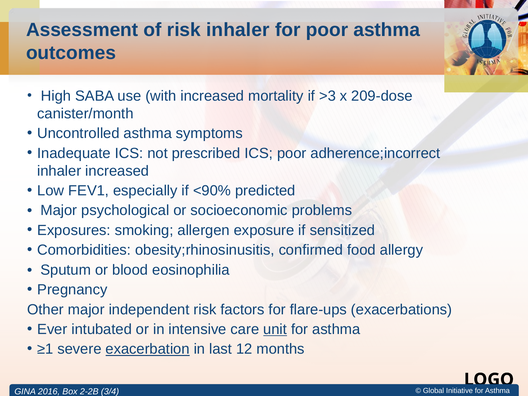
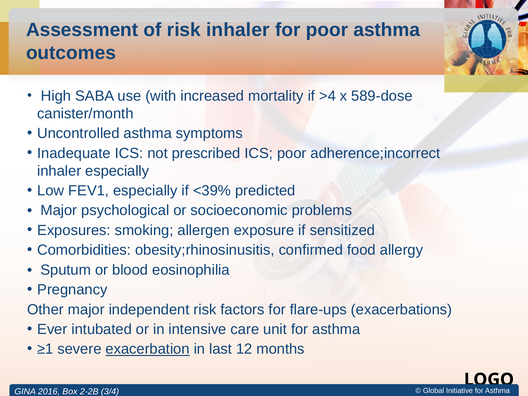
>3: >3 -> >4
209-dose: 209-dose -> 589-dose
inhaler increased: increased -> especially
<90%: <90% -> <39%
unit underline: present -> none
